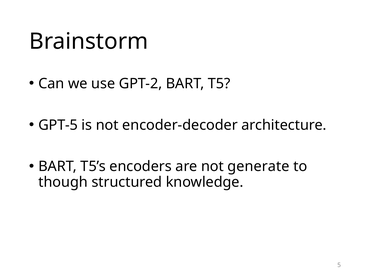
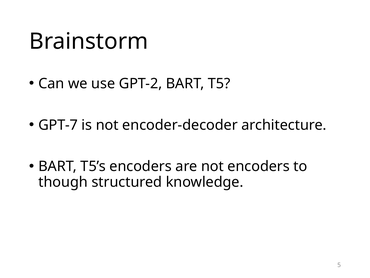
GPT-5: GPT-5 -> GPT-7
not generate: generate -> encoders
